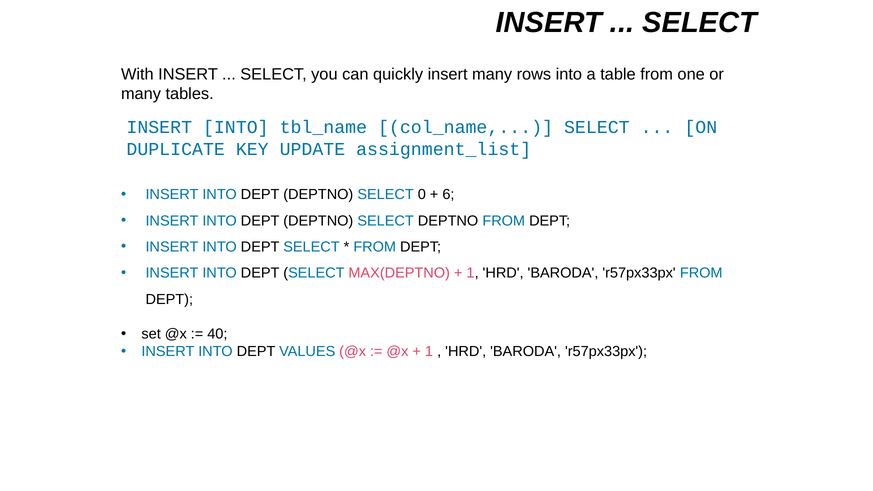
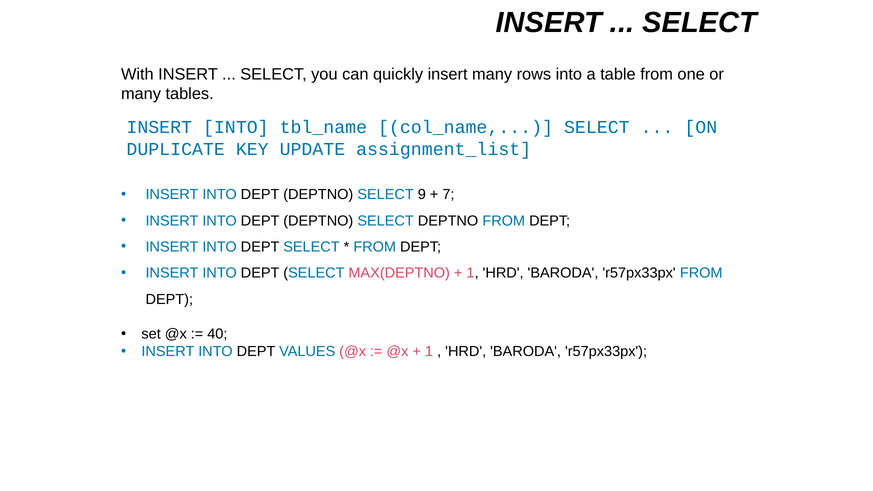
0: 0 -> 9
6: 6 -> 7
